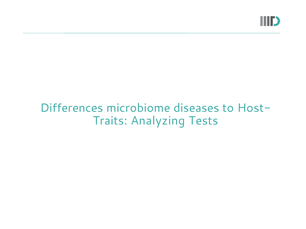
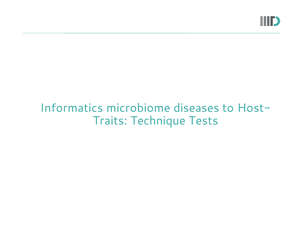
Differences: Differences -> Informatics
Analyzing: Analyzing -> Technique
